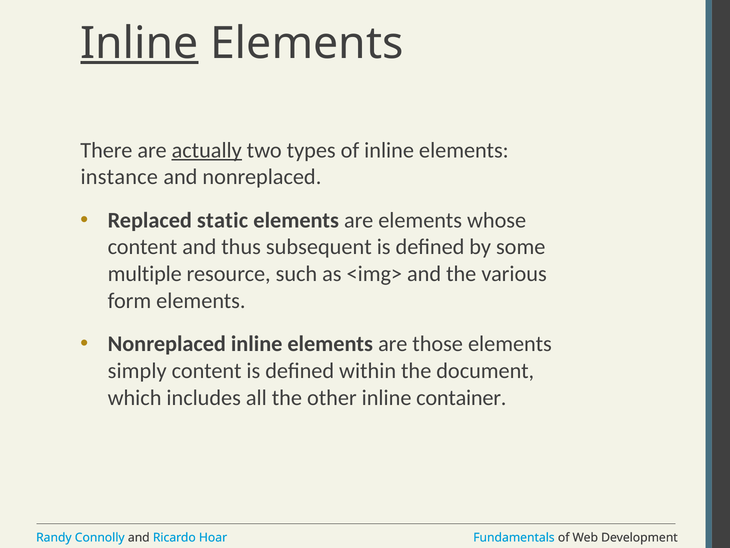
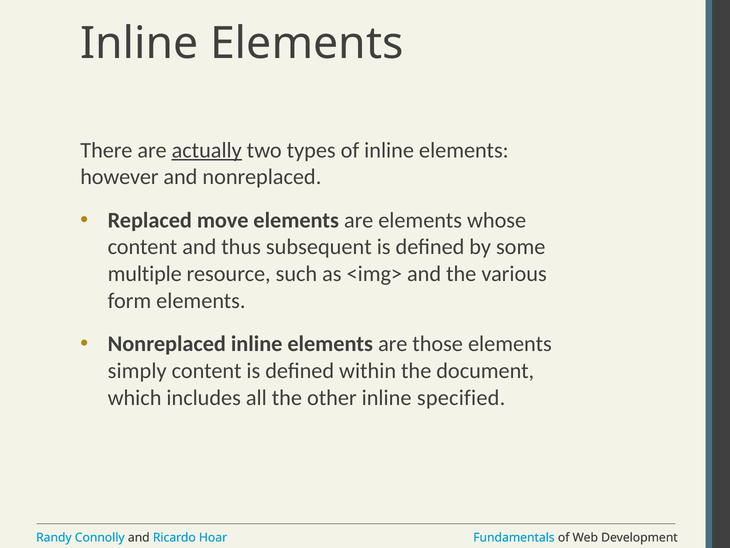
Inline at (139, 43) underline: present -> none
instance: instance -> however
static: static -> move
container: container -> specified
